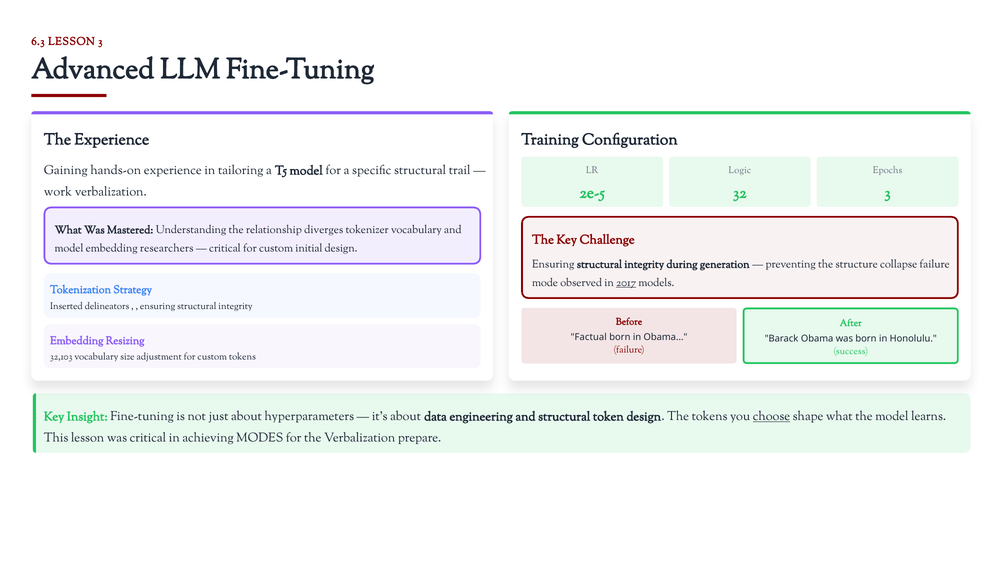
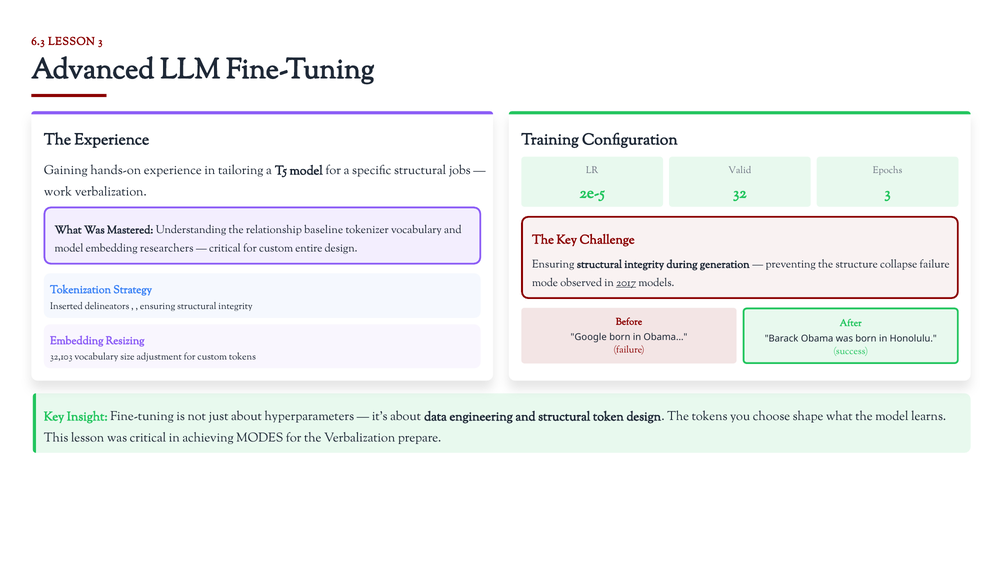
trail: trail -> jobs
Logic: Logic -> Valid
diverges: diverges -> baseline
initial: initial -> entire
Factual: Factual -> Google
choose underline: present -> none
